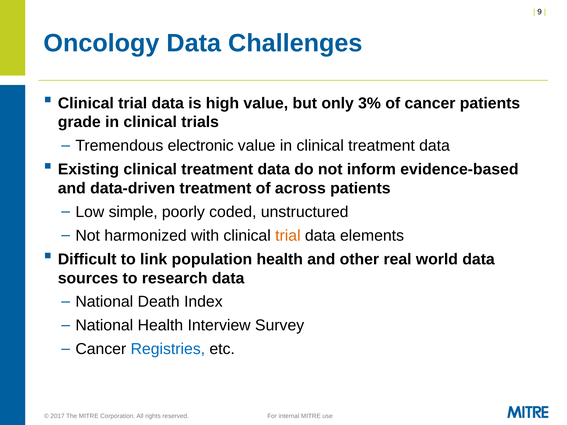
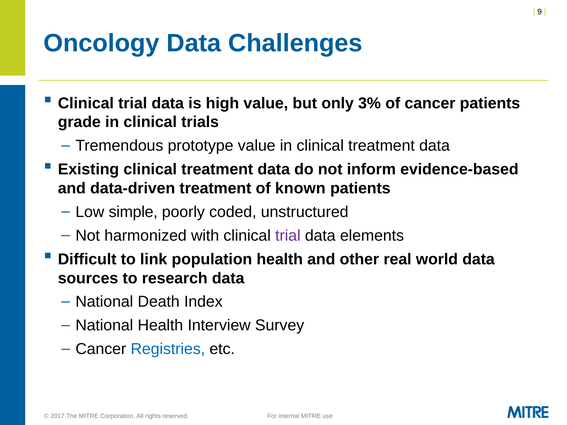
electronic: electronic -> prototype
across: across -> known
trial at (288, 236) colour: orange -> purple
